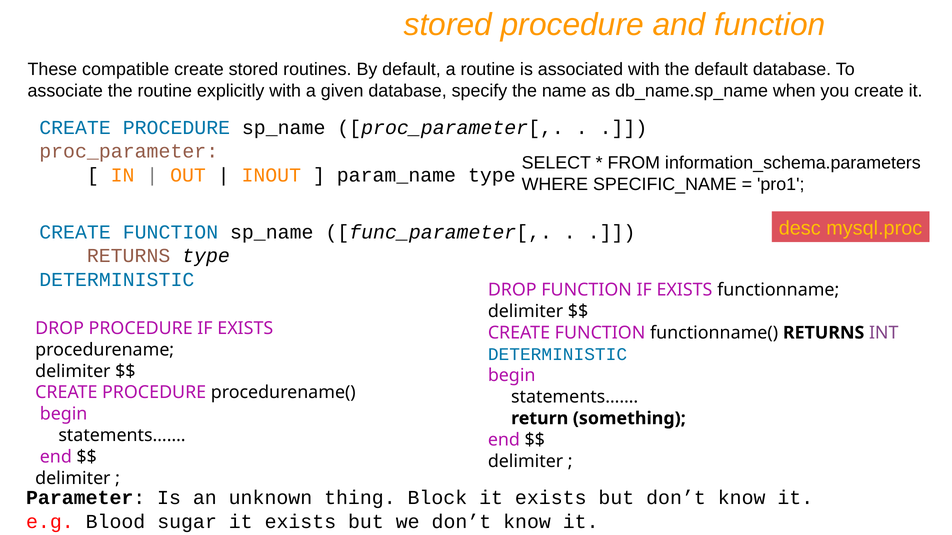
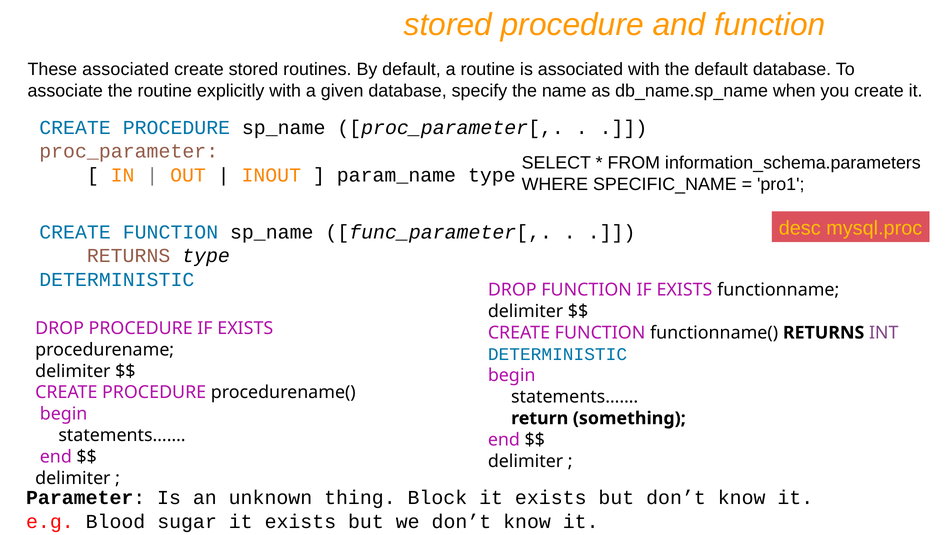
These compatible: compatible -> associated
